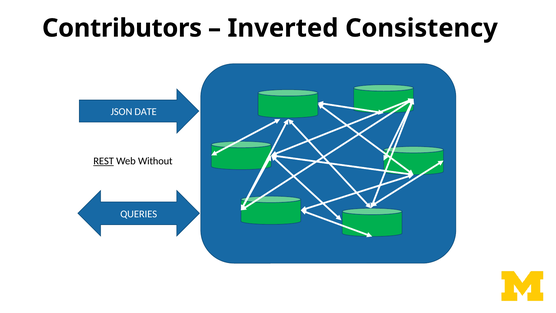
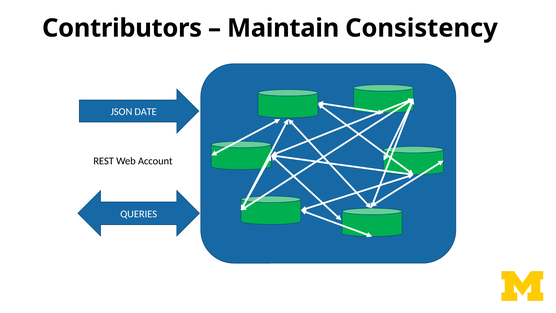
Inverted: Inverted -> Maintain
REST underline: present -> none
Without: Without -> Account
